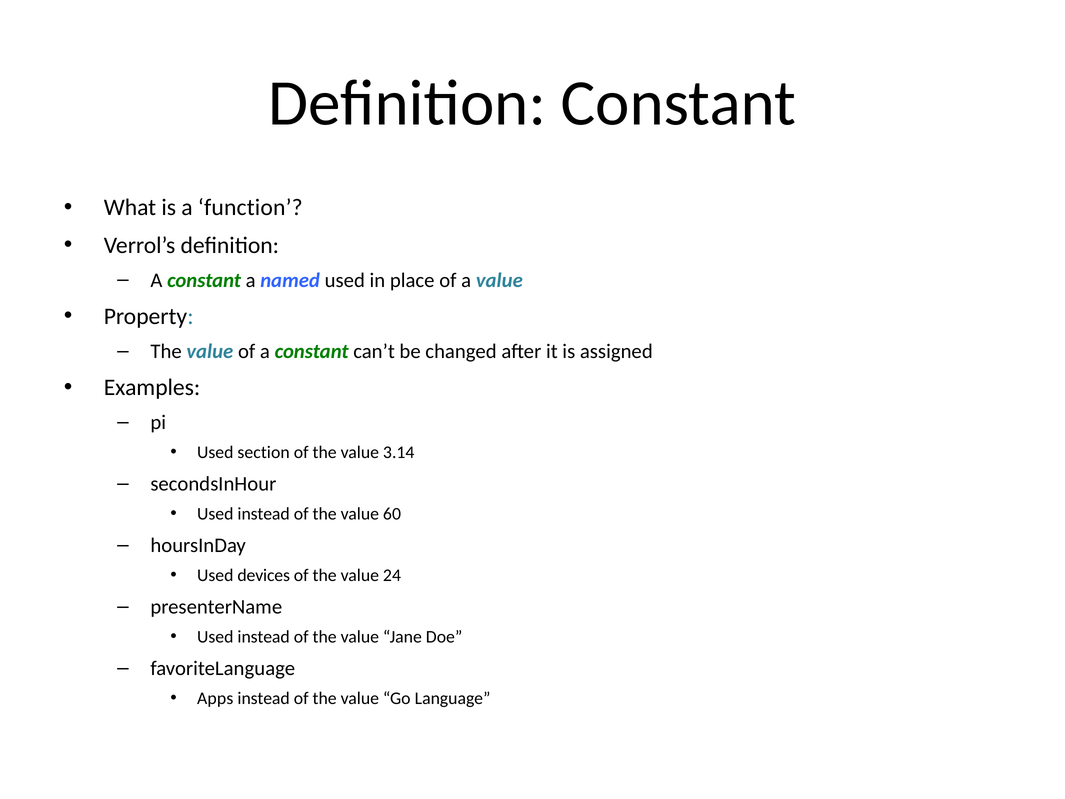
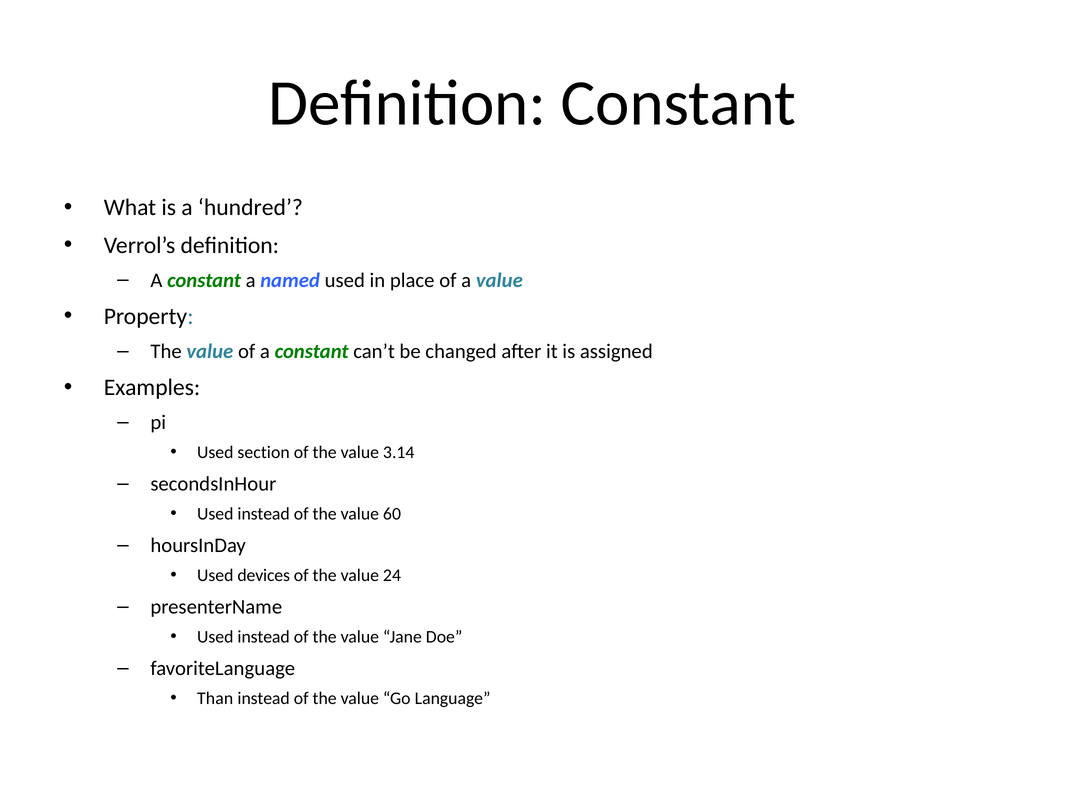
function: function -> hundred
Apps: Apps -> Than
